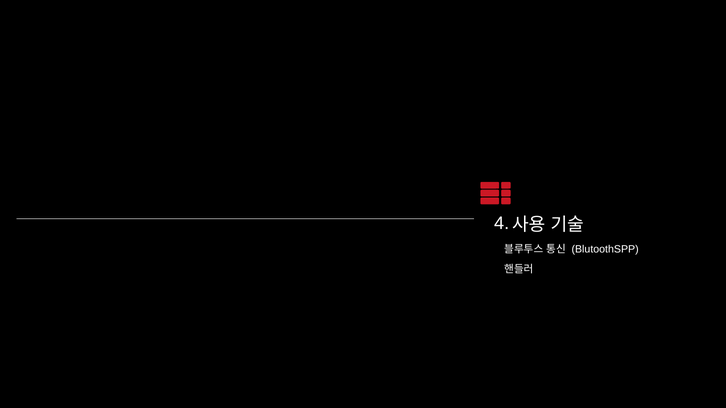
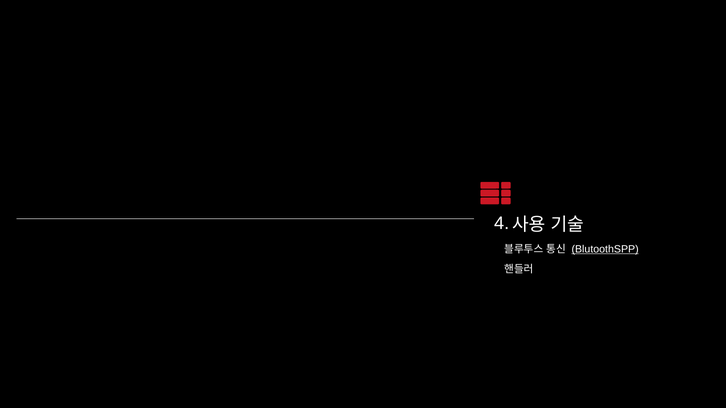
BlutoothSPP underline: none -> present
